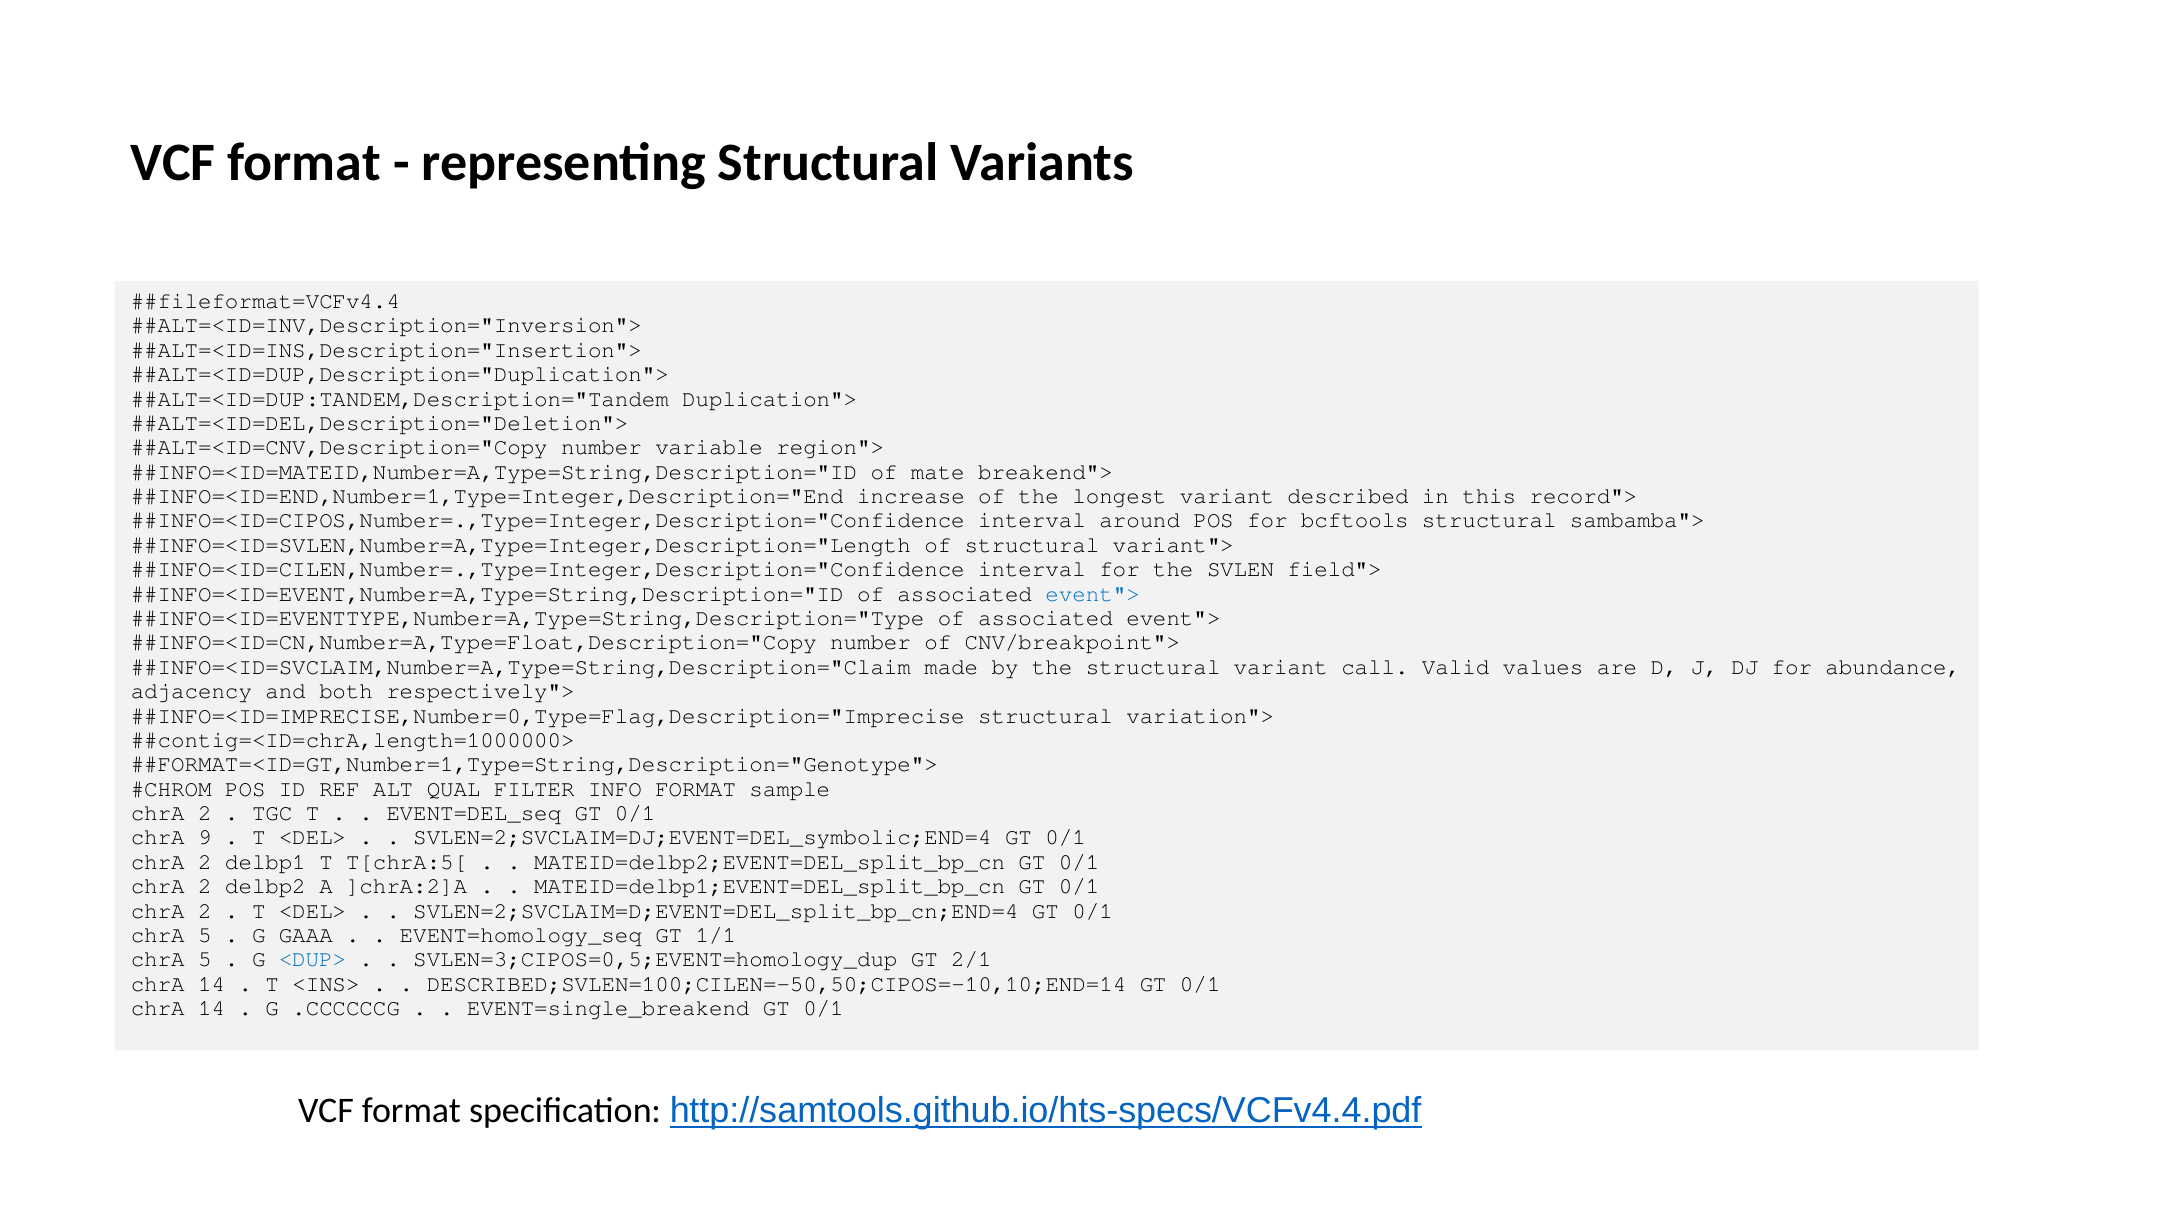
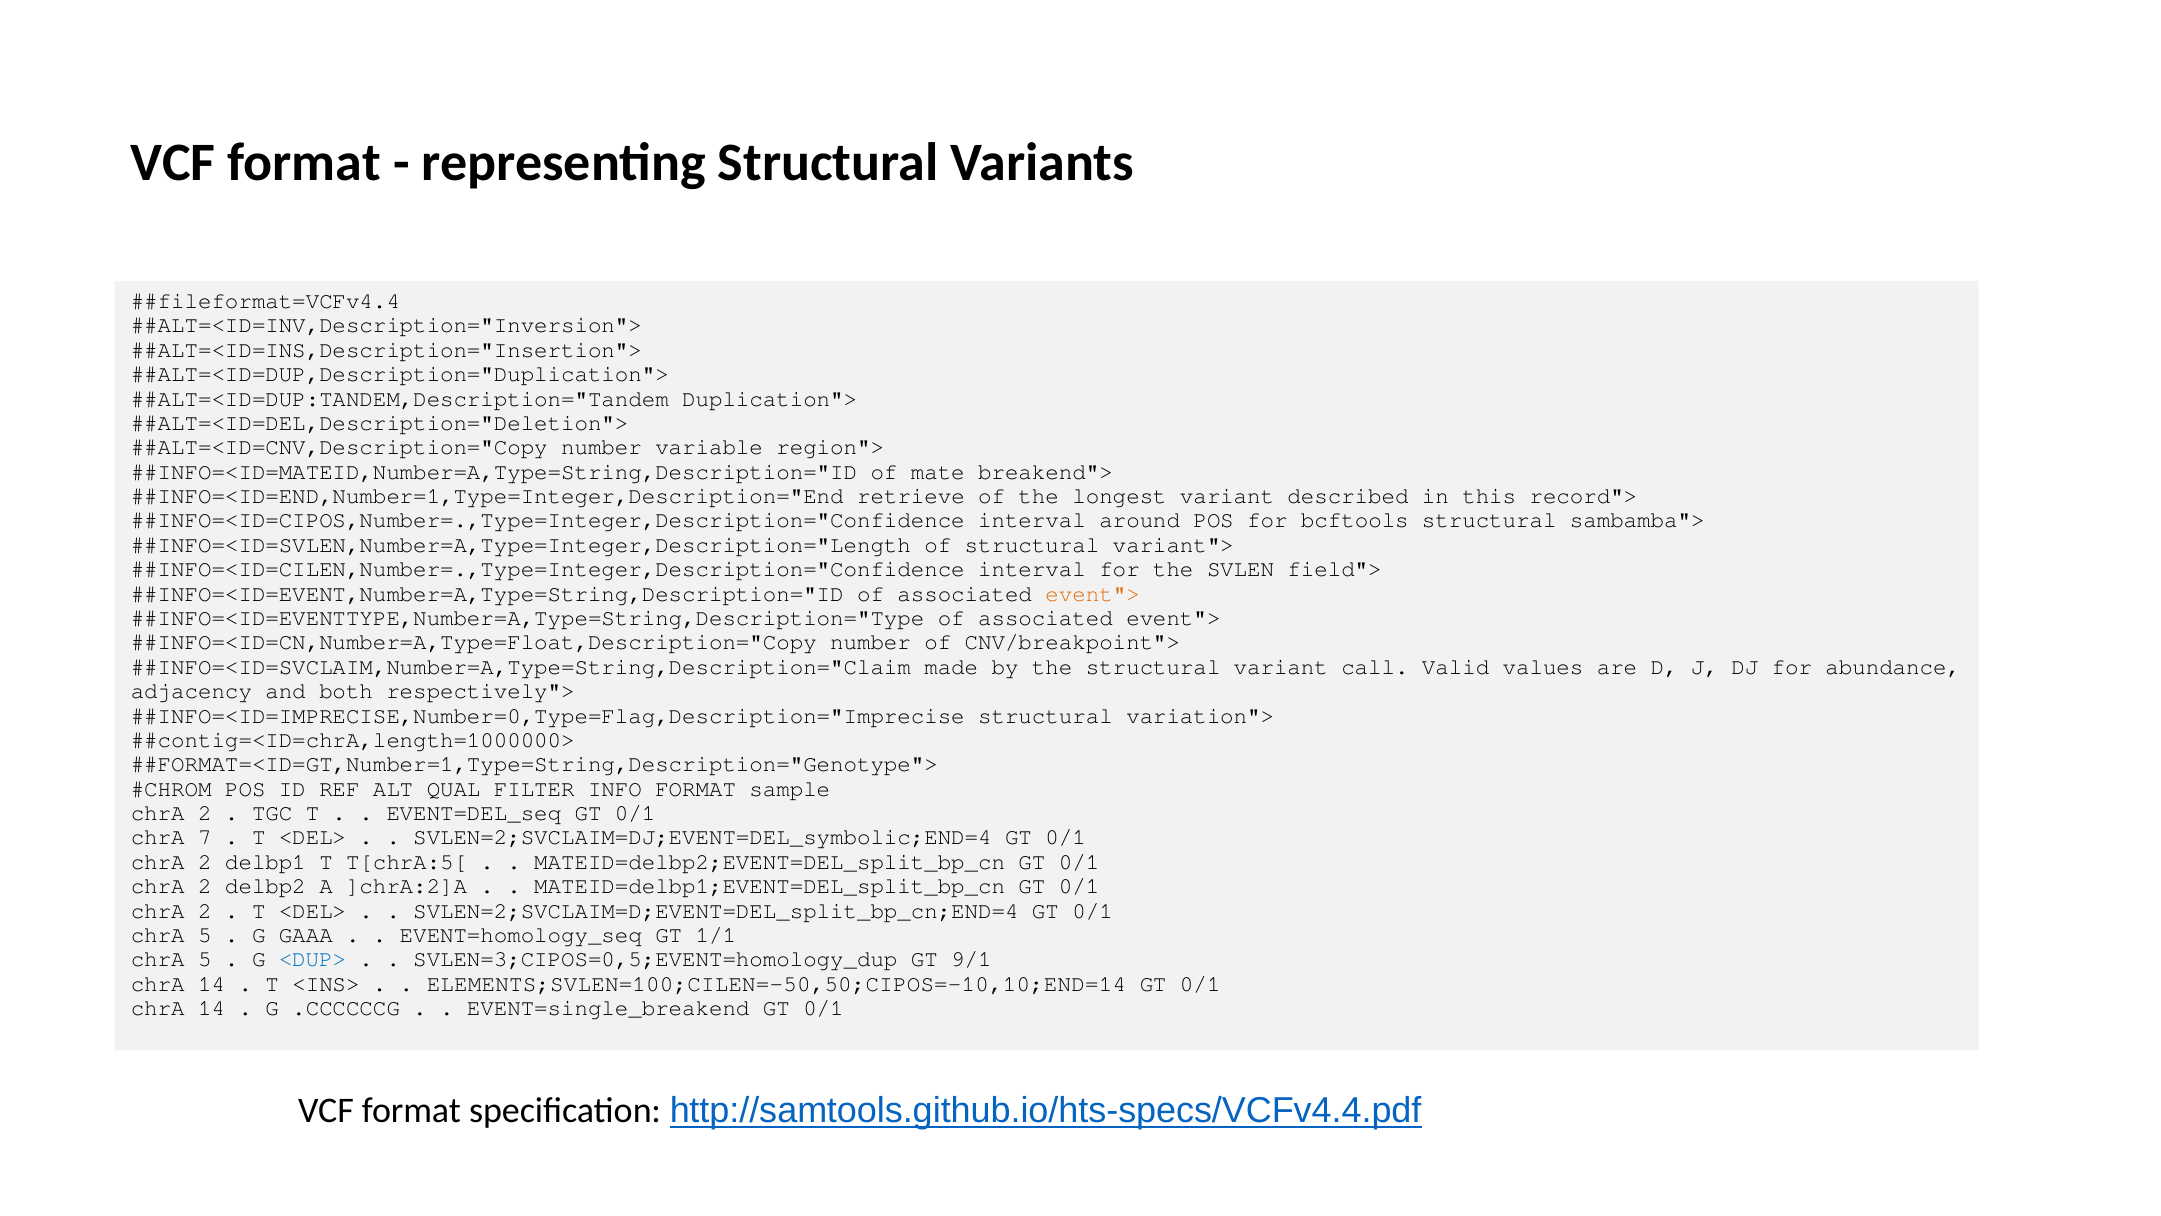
increase: increase -> retrieve
event"> at (1093, 593) colour: blue -> orange
9: 9 -> 7
2/1: 2/1 -> 9/1
DESCRIBED;SVLEN=100;CILEN=-50,50;CIPOS=-10,10;END=14: DESCRIBED;SVLEN=100;CILEN=-50,50;CIPOS=-10,10;END=14 -> ELEMENTS;SVLEN=100;CILEN=-50,50;CIPOS=-10,10;END=14
